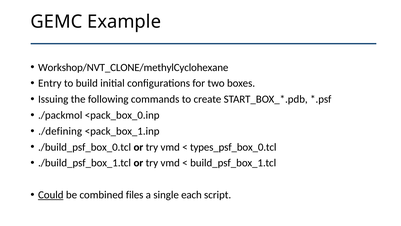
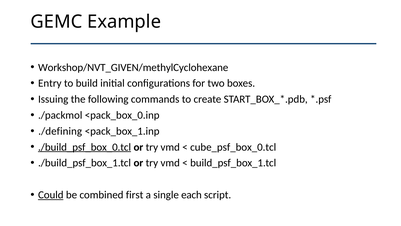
Workshop/NVT_CLONE/methylCyclohexane: Workshop/NVT_CLONE/methylCyclohexane -> Workshop/NVT_GIVEN/methylCyclohexane
./build_psf_box_0.tcl underline: none -> present
types_psf_box_0.tcl: types_psf_box_0.tcl -> cube_psf_box_0.tcl
files: files -> first
